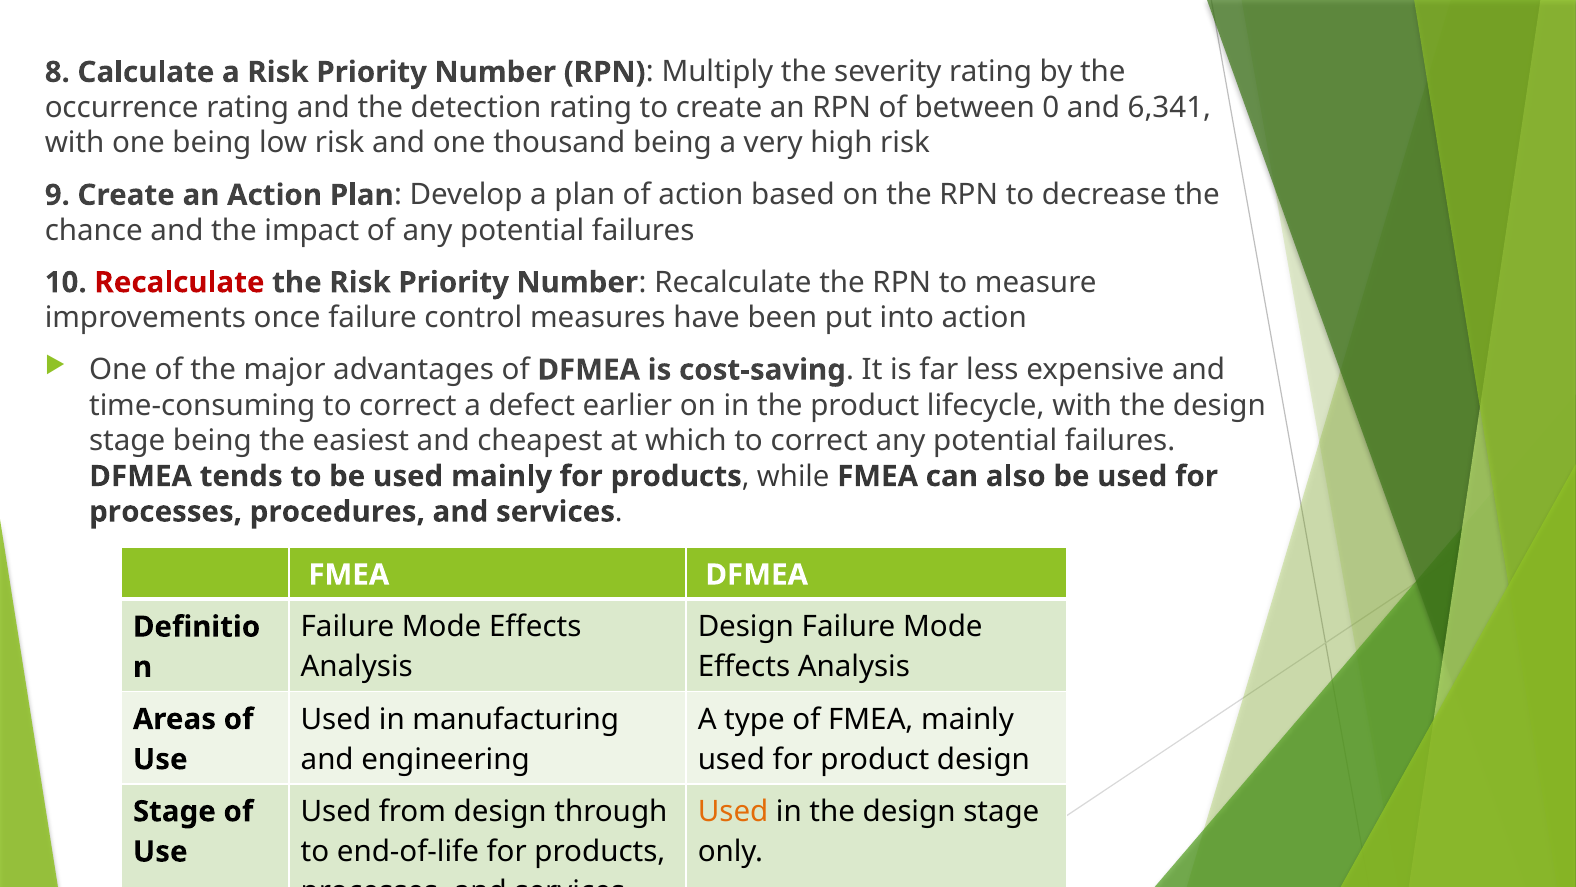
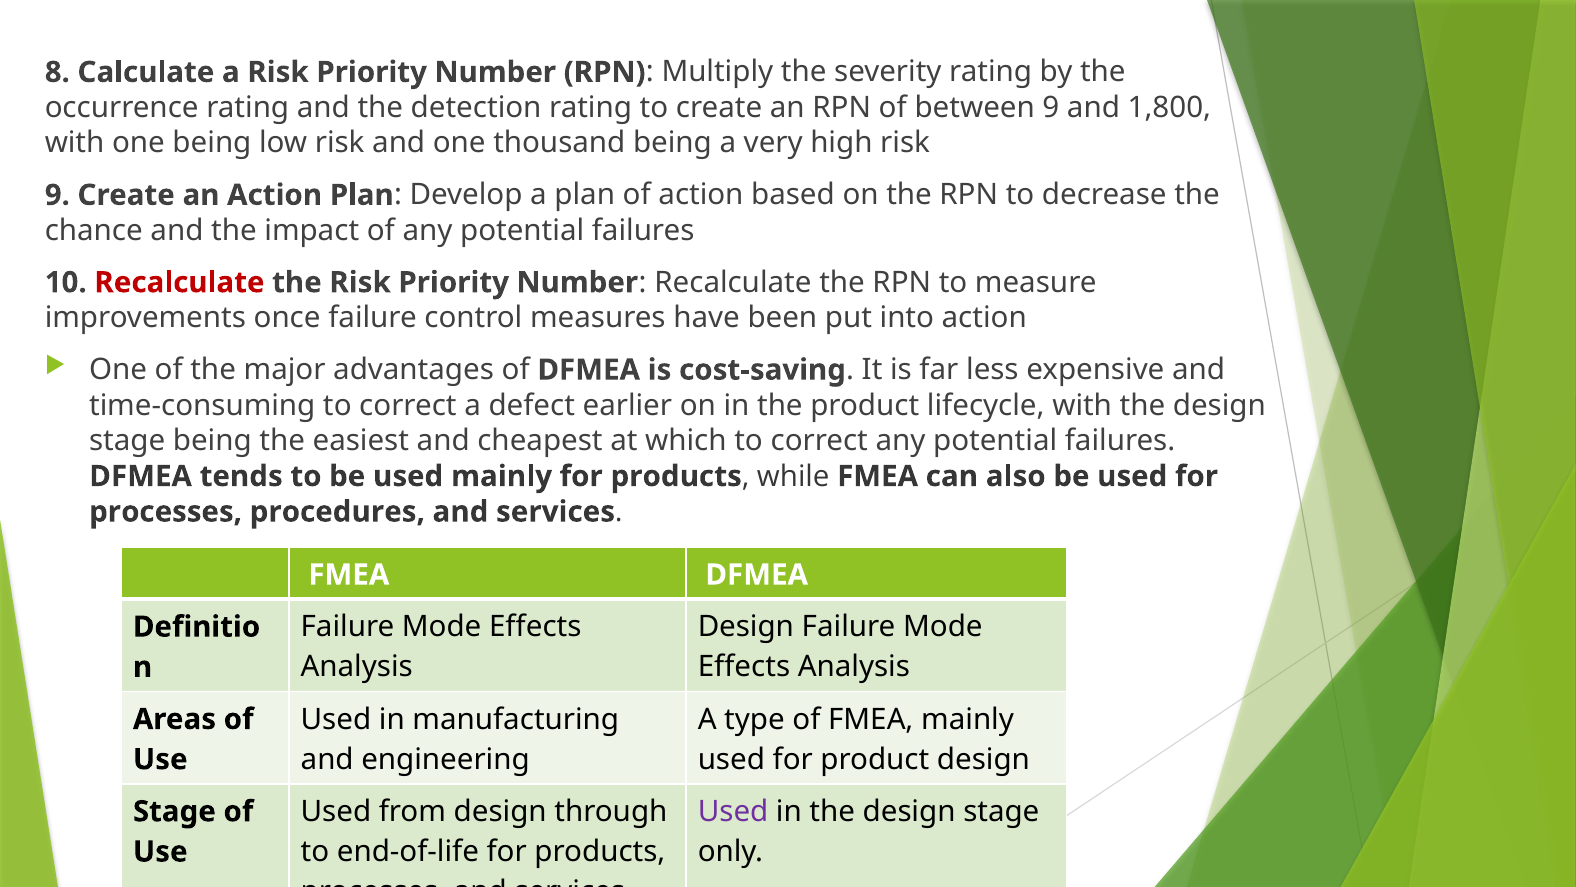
between 0: 0 -> 9
6,341: 6,341 -> 1,800
Used at (733, 811) colour: orange -> purple
